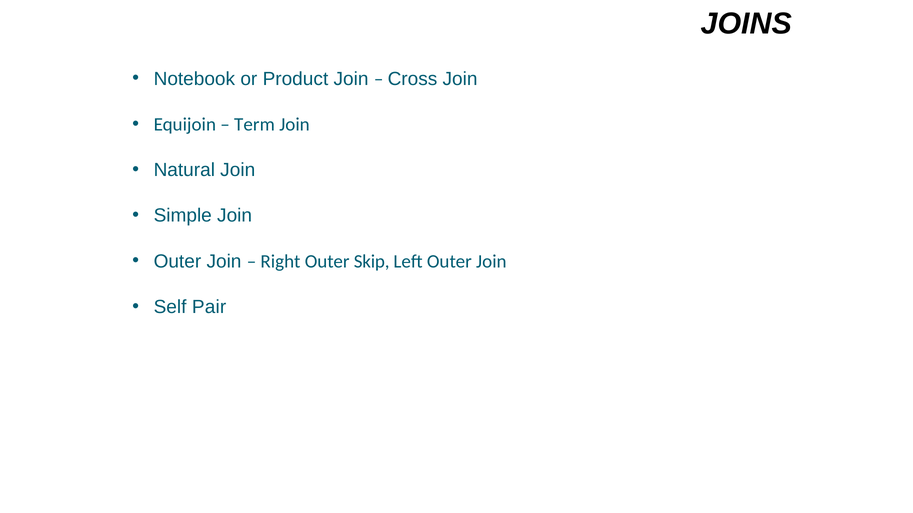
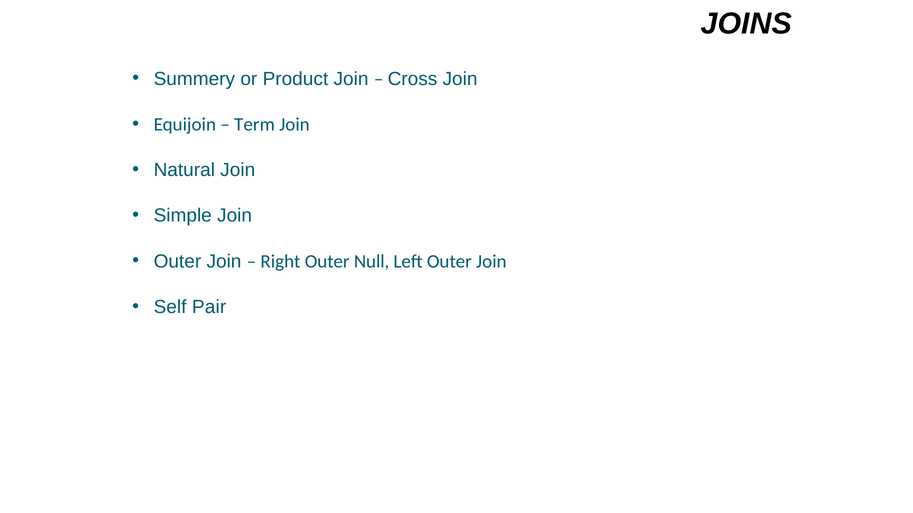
Notebook: Notebook -> Summery
Skip: Skip -> Null
